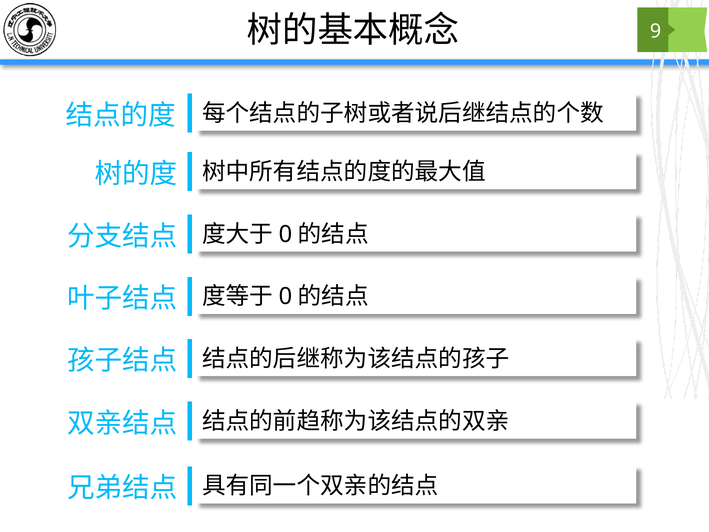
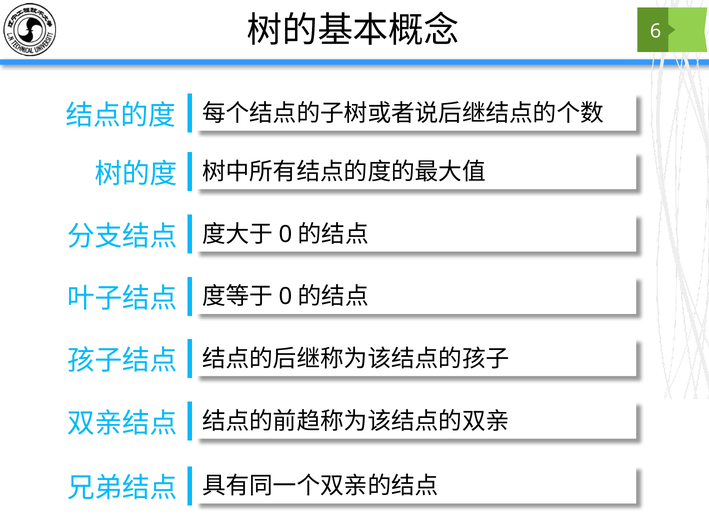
9: 9 -> 6
